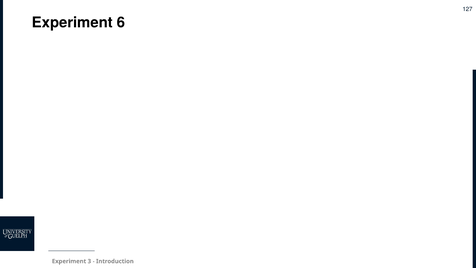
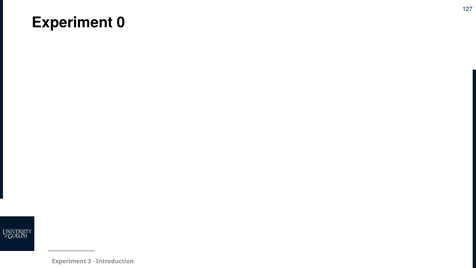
6: 6 -> 0
